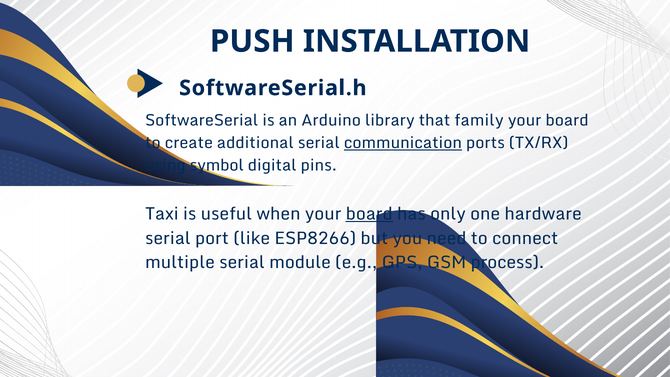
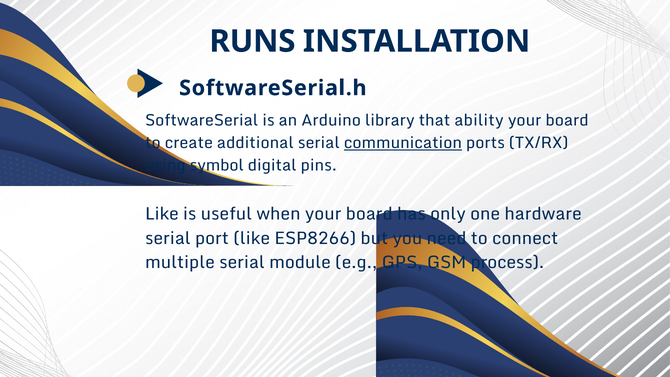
PUSH: PUSH -> RUNS
family: family -> ability
Taxi at (162, 214): Taxi -> Like
board at (369, 214) underline: present -> none
